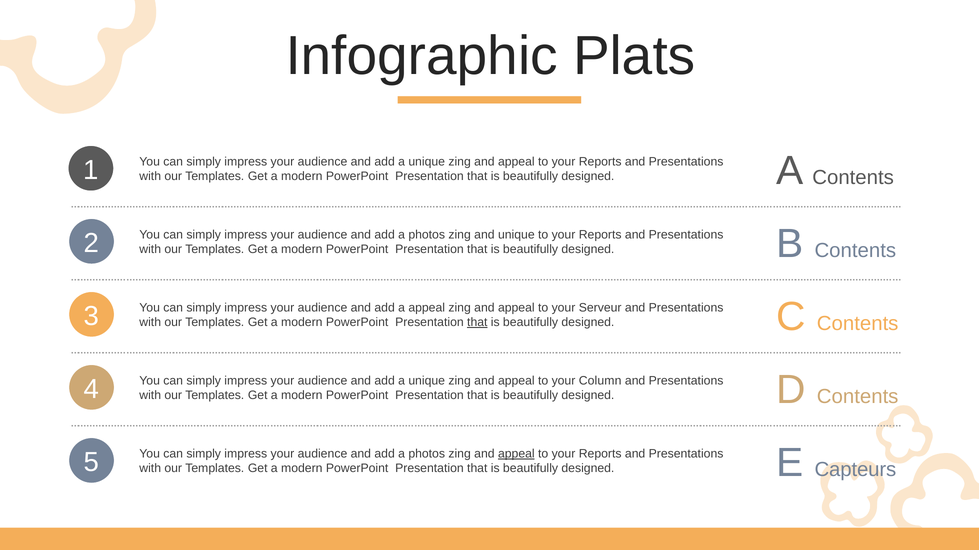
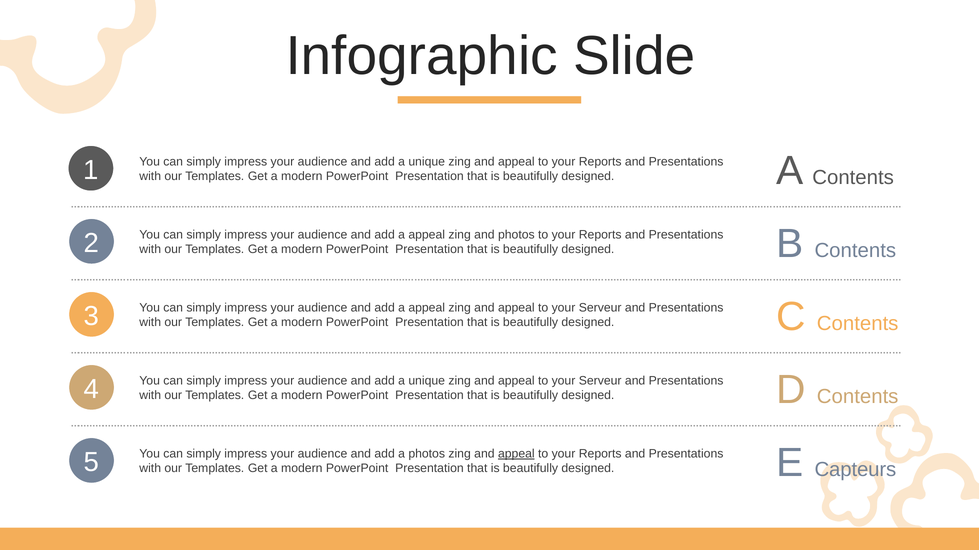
Plats: Plats -> Slide
photos at (427, 235): photos -> appeal
and unique: unique -> photos
that at (477, 323) underline: present -> none
Column at (600, 381): Column -> Serveur
